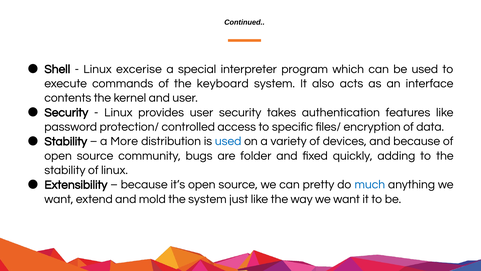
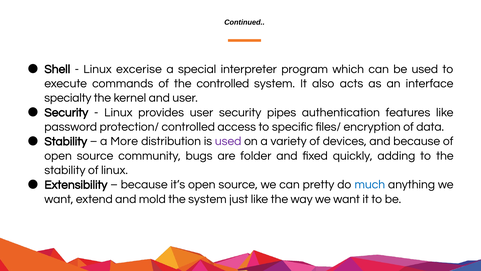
the keyboard: keyboard -> controlled
contents: contents -> specialty
takes: takes -> pipes
used at (228, 141) colour: blue -> purple
